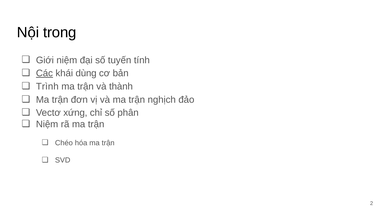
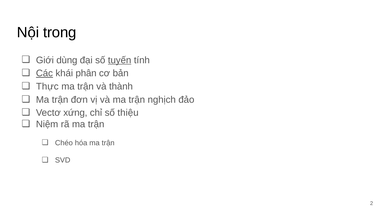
Giới niệm: niệm -> dùng
tuyến underline: none -> present
dùng: dùng -> phân
Trình: Trình -> Thực
phân: phân -> thiệu
